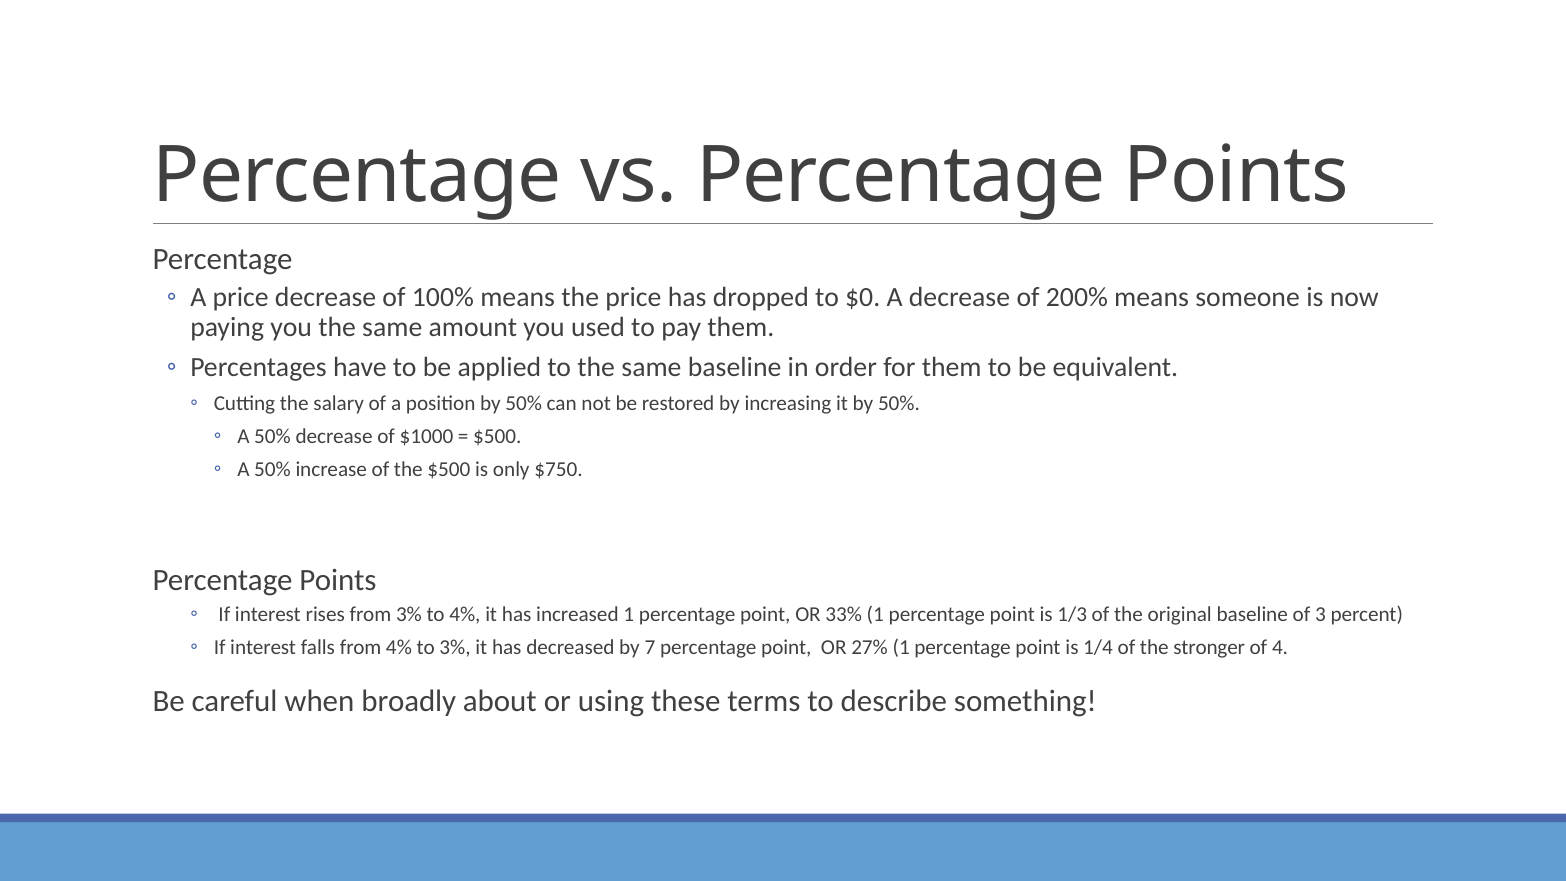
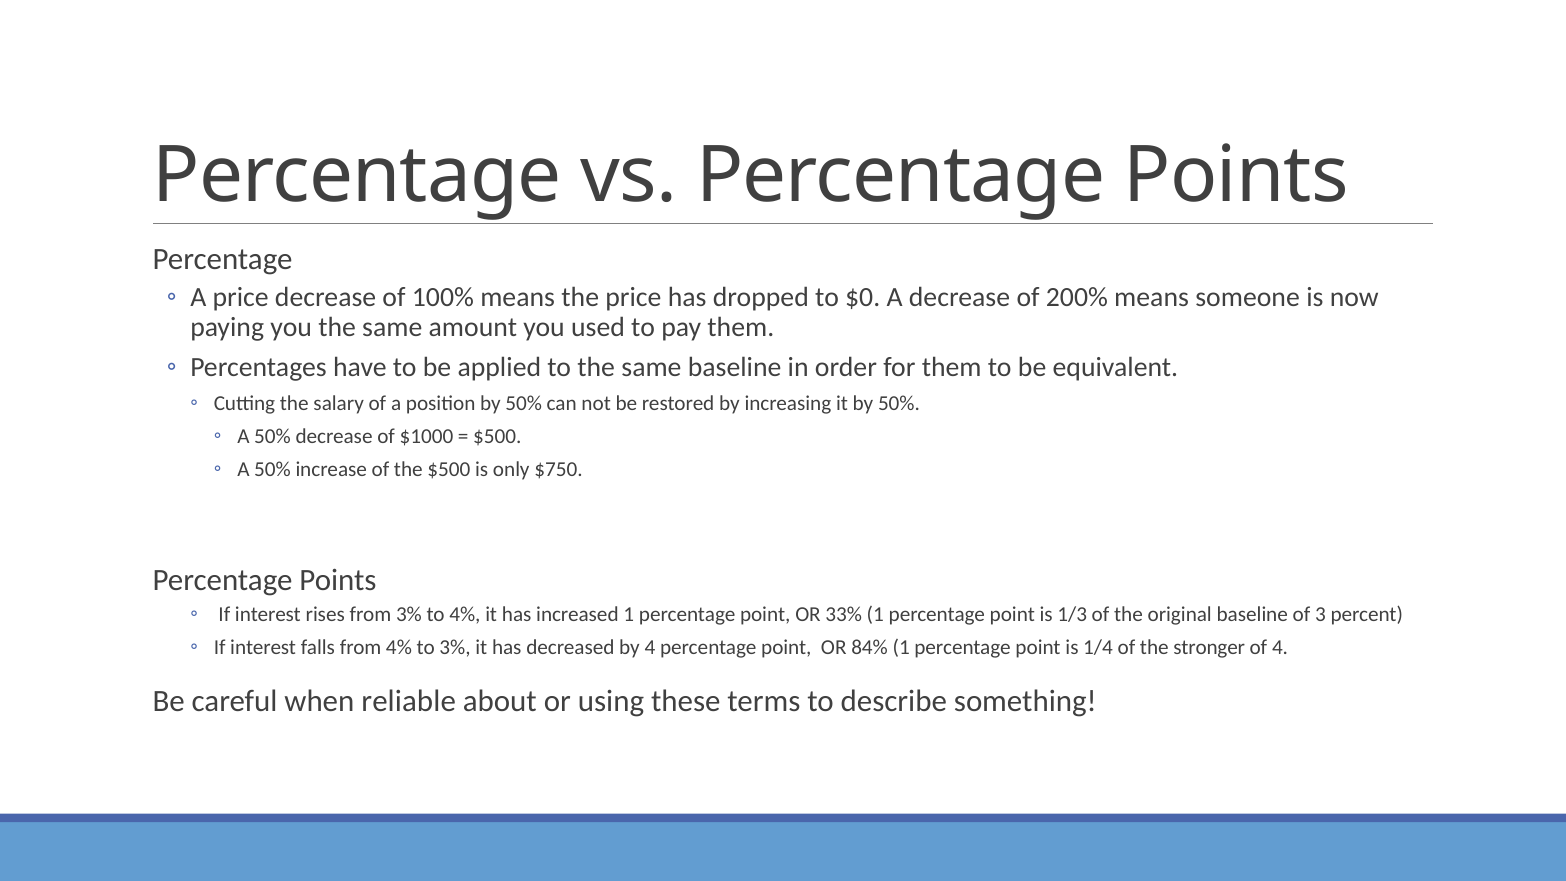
by 7: 7 -> 4
27%: 27% -> 84%
broadly: broadly -> reliable
